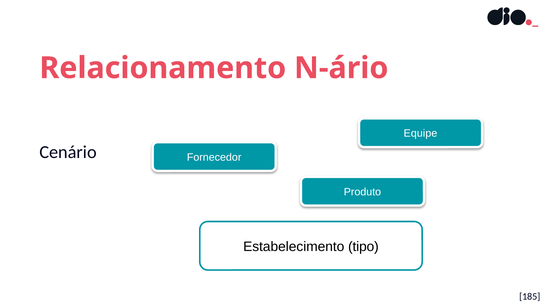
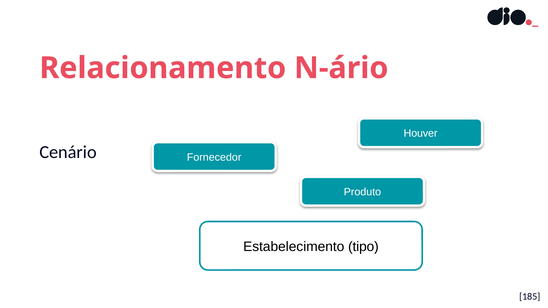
Equipe: Equipe -> Houver
